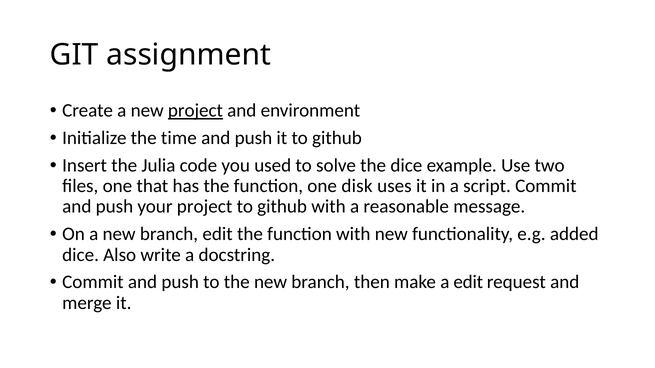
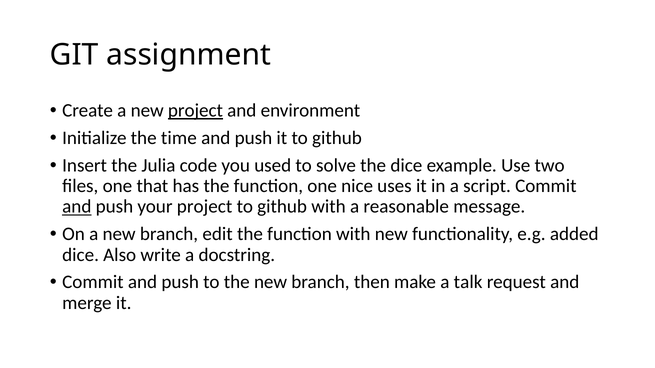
disk: disk -> nice
and at (77, 207) underline: none -> present
a edit: edit -> talk
